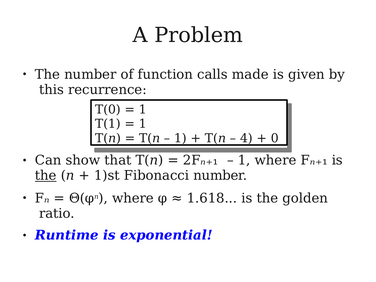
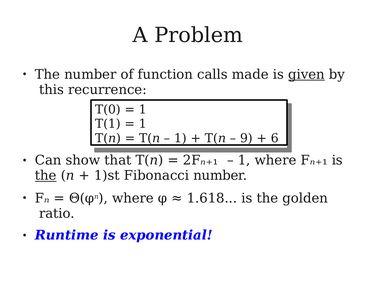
given underline: none -> present
4: 4 -> 9
0: 0 -> 6
